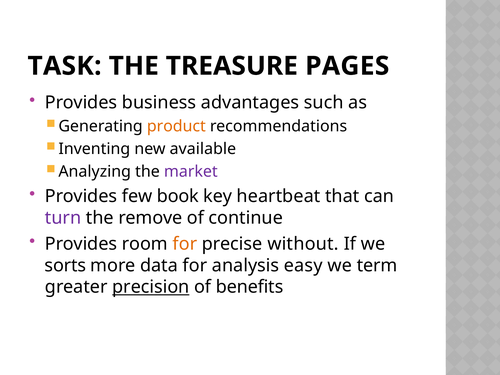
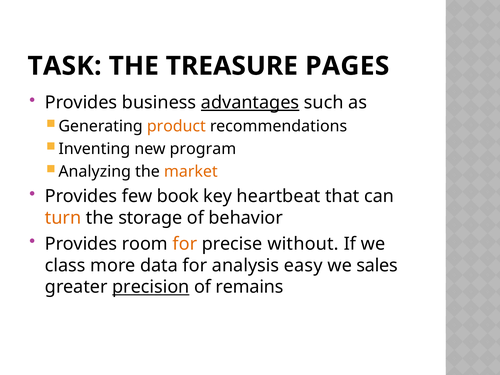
advantages underline: none -> present
available: available -> program
market colour: purple -> orange
turn colour: purple -> orange
remove: remove -> storage
continue: continue -> behavior
sorts: sorts -> class
term: term -> sales
benefits: benefits -> remains
